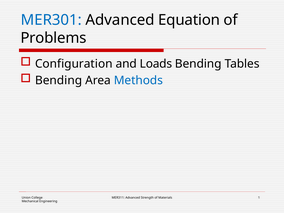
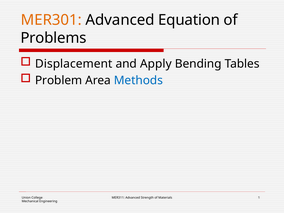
MER301 colour: blue -> orange
Configuration: Configuration -> Displacement
Loads: Loads -> Apply
Bending at (59, 80): Bending -> Problem
